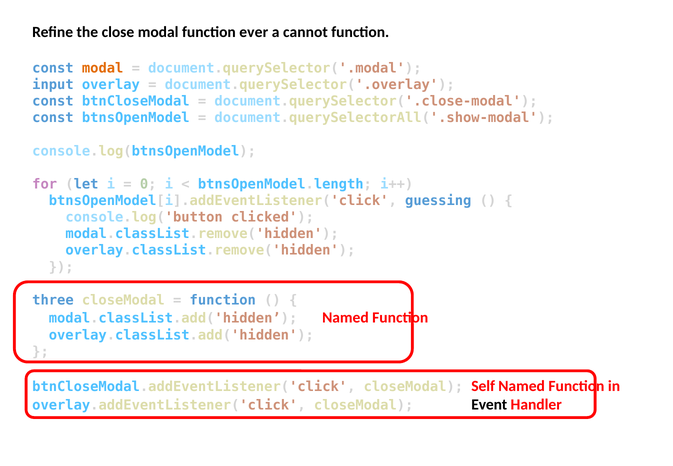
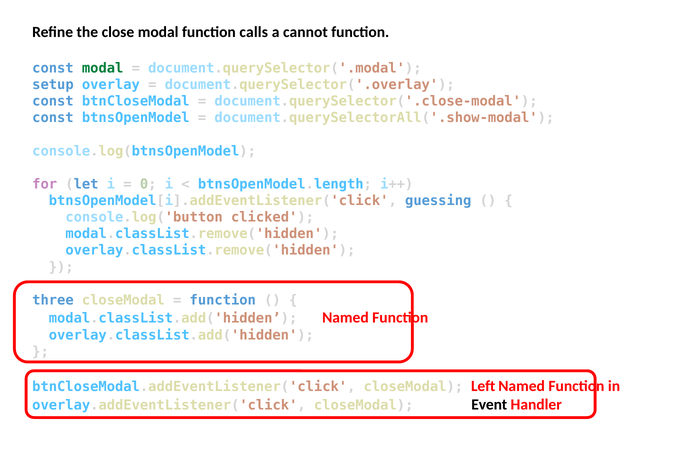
ever: ever -> calls
modal at (103, 68) colour: orange -> green
input: input -> setup
Self: Self -> Left
